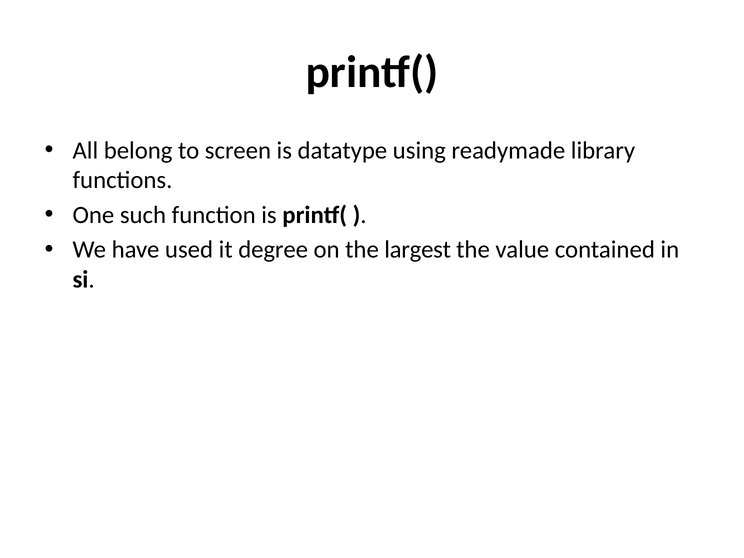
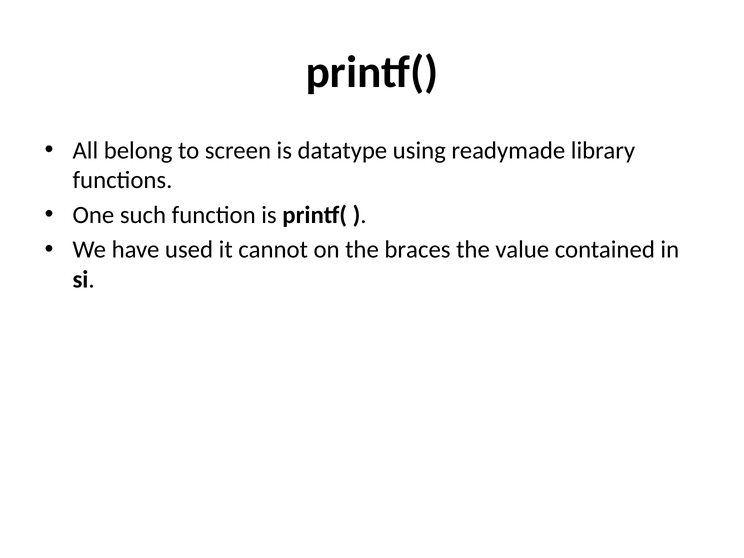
degree: degree -> cannot
largest: largest -> braces
